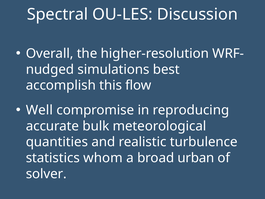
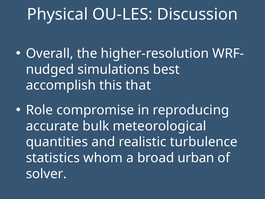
Spectral: Spectral -> Physical
flow: flow -> that
Well: Well -> Role
